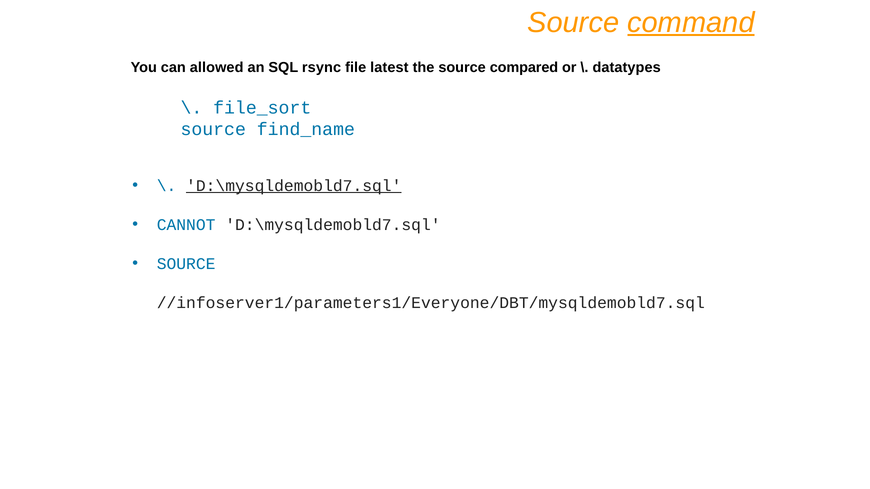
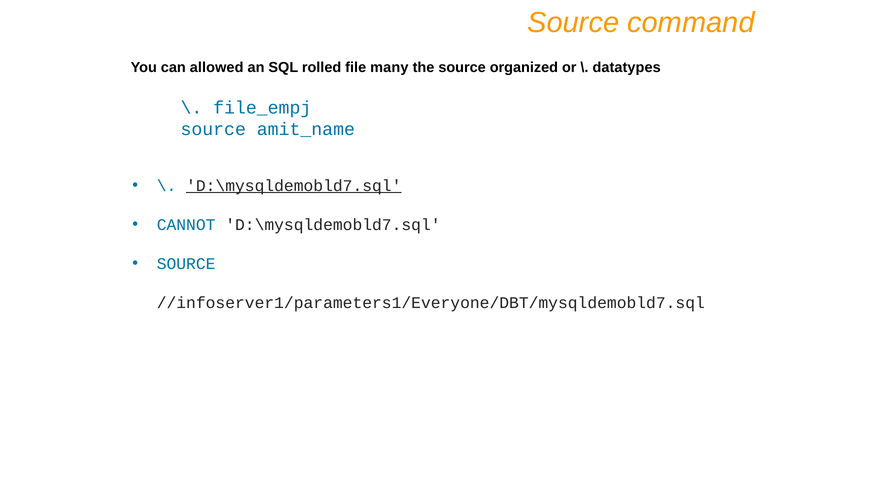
command underline: present -> none
rsync: rsync -> rolled
latest: latest -> many
compared: compared -> organized
file_sort: file_sort -> file_empj
find_name: find_name -> amit_name
